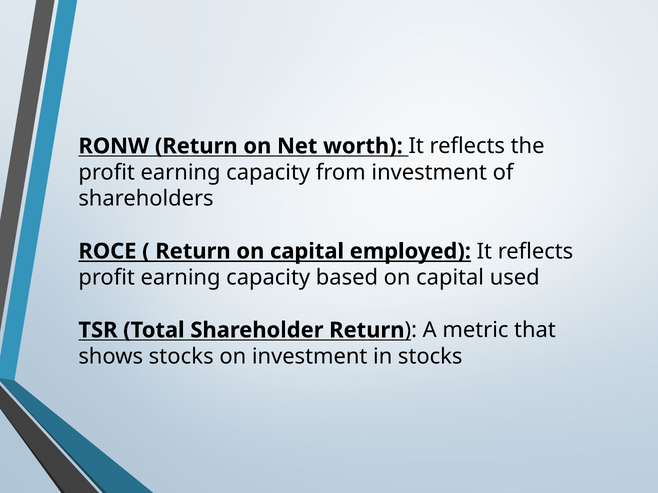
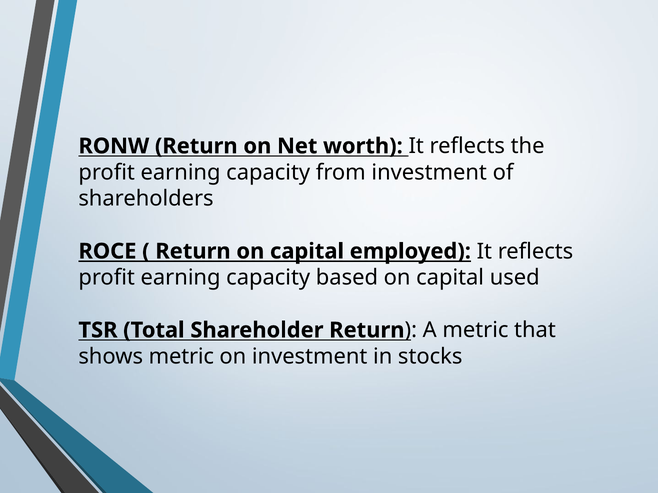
shows stocks: stocks -> metric
